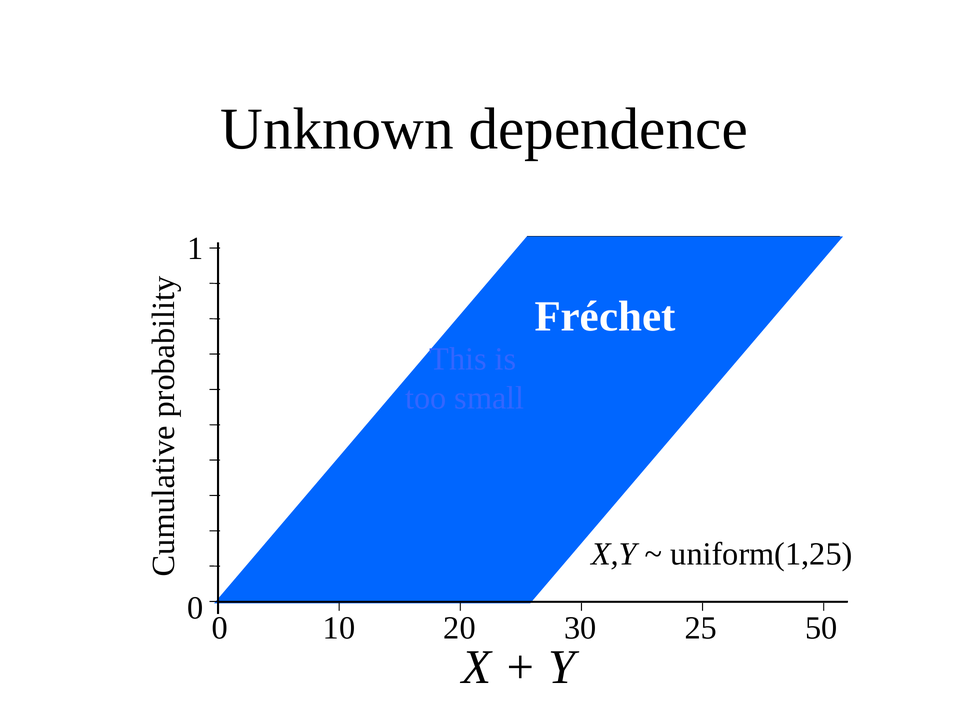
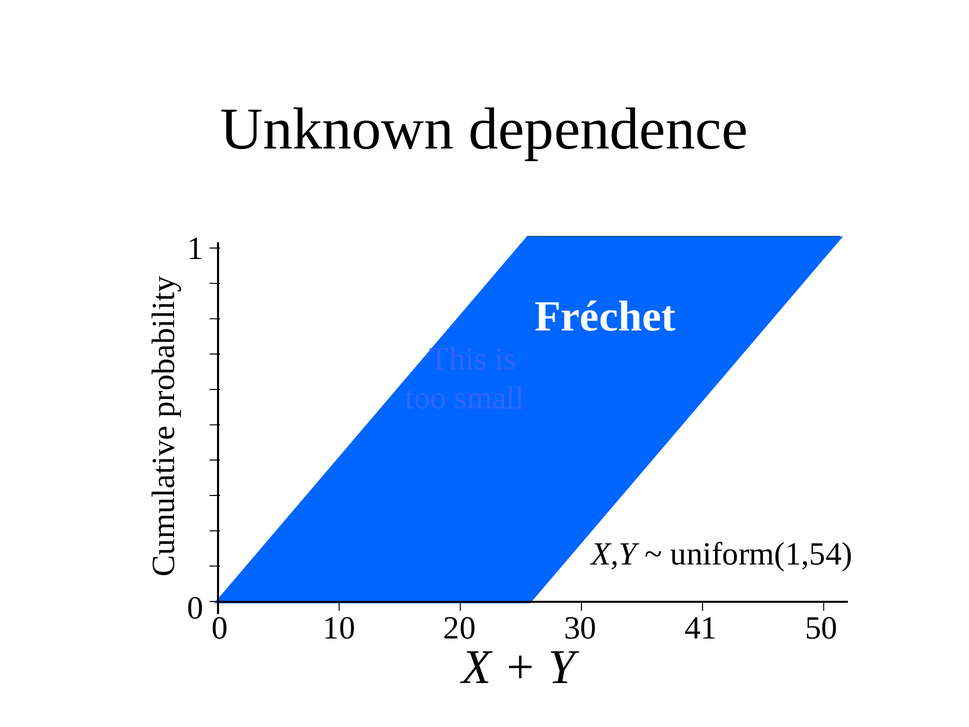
uniform(1,25: uniform(1,25 -> uniform(1,54
25: 25 -> 41
